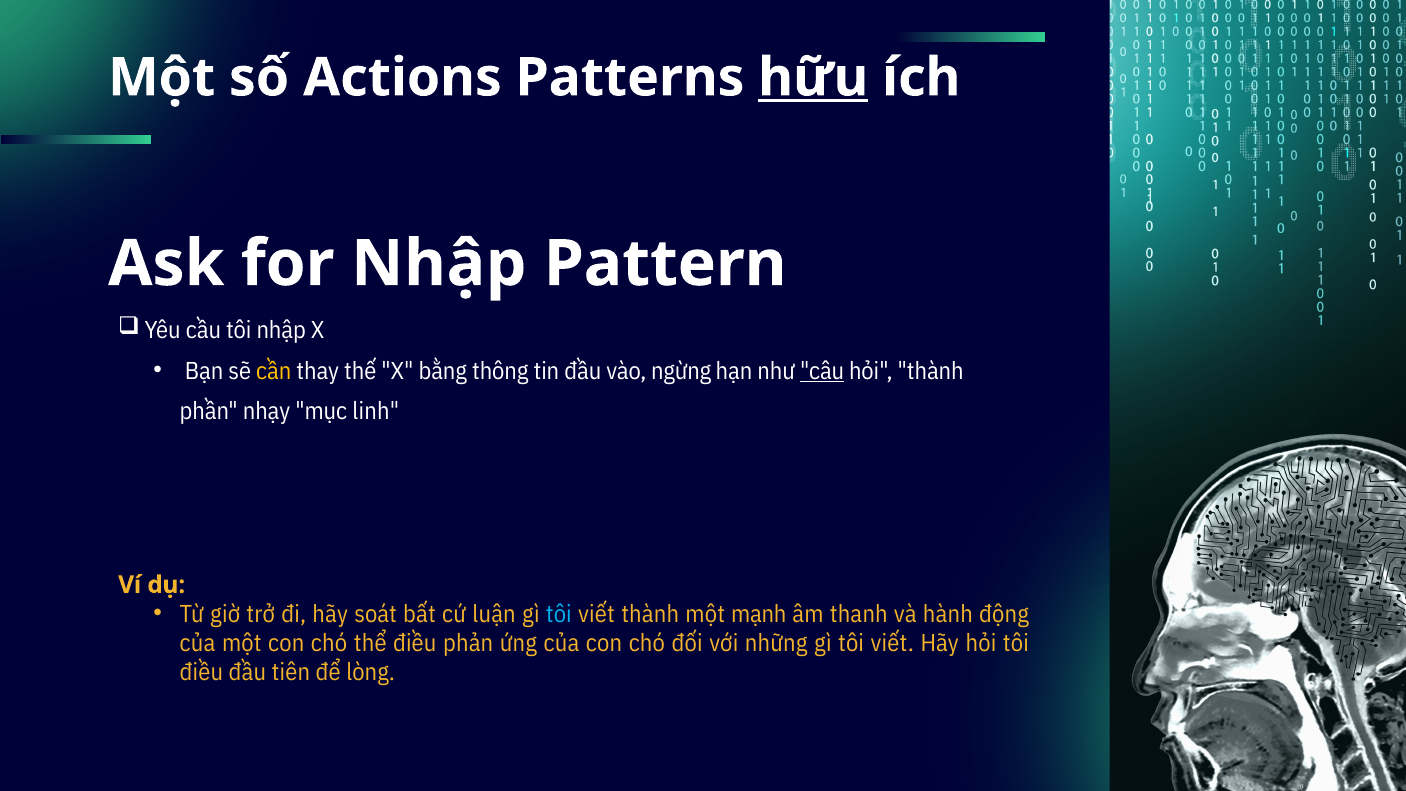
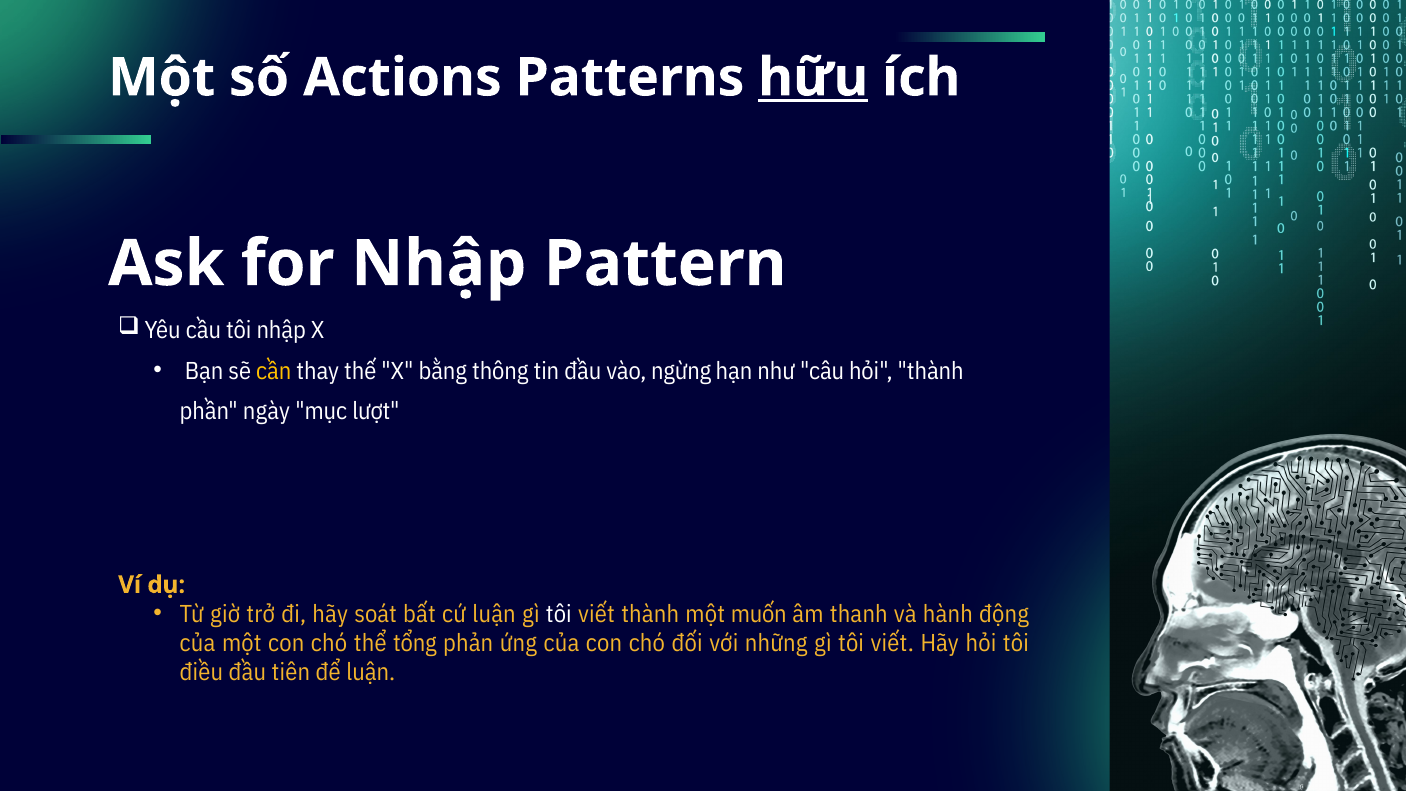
câu underline: present -> none
nhạy: nhạy -> ngày
linh: linh -> lượt
tôi at (559, 614) colour: light blue -> white
mạnh: mạnh -> muốn
thể điều: điều -> tổng
để lòng: lòng -> luận
